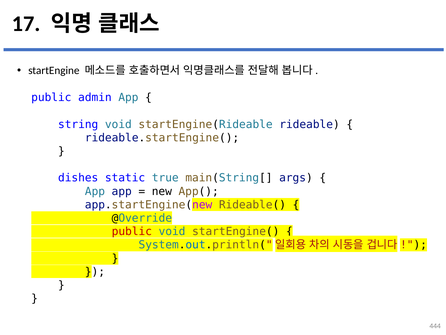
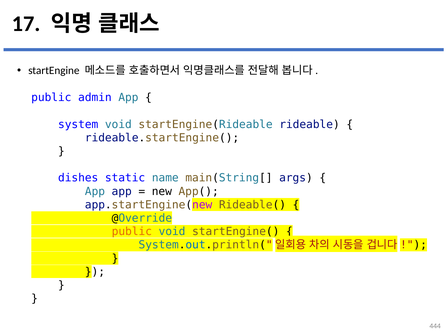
string: string -> system
true: true -> name
public at (132, 231) colour: red -> orange
